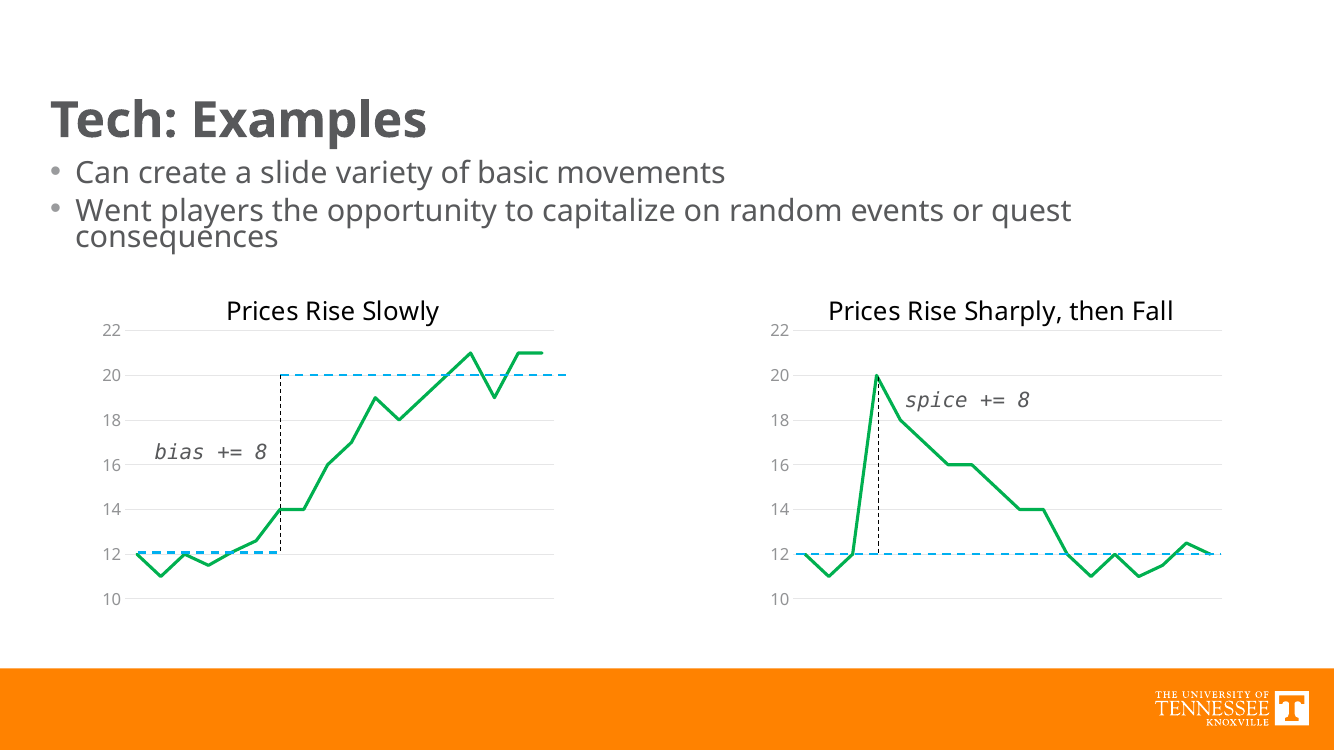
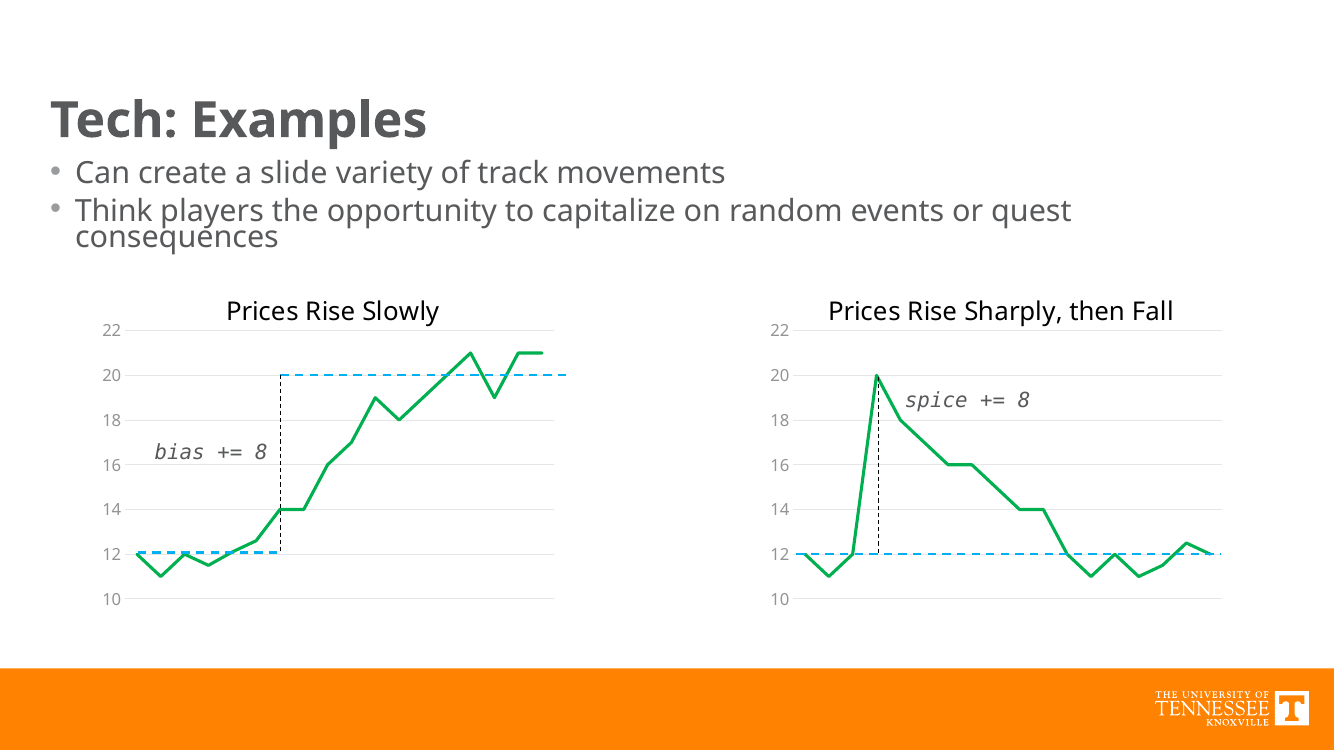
basic: basic -> track
Went: Went -> Think
